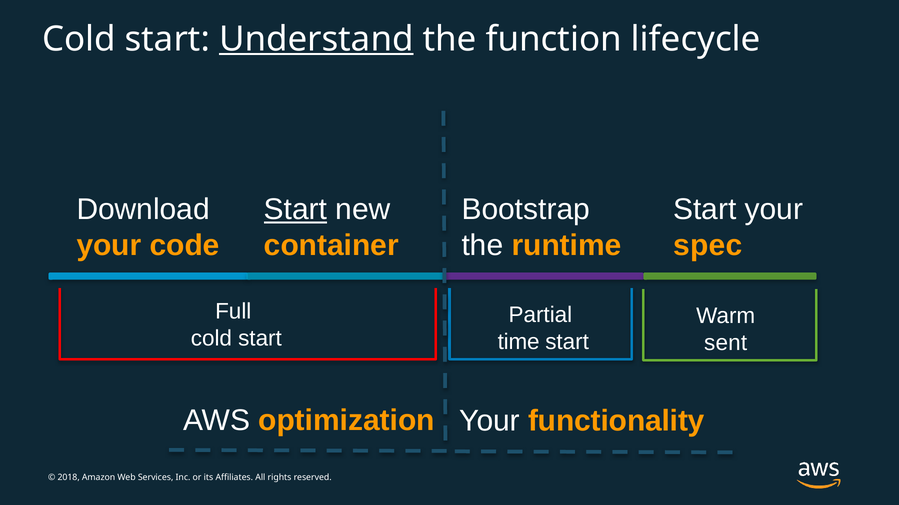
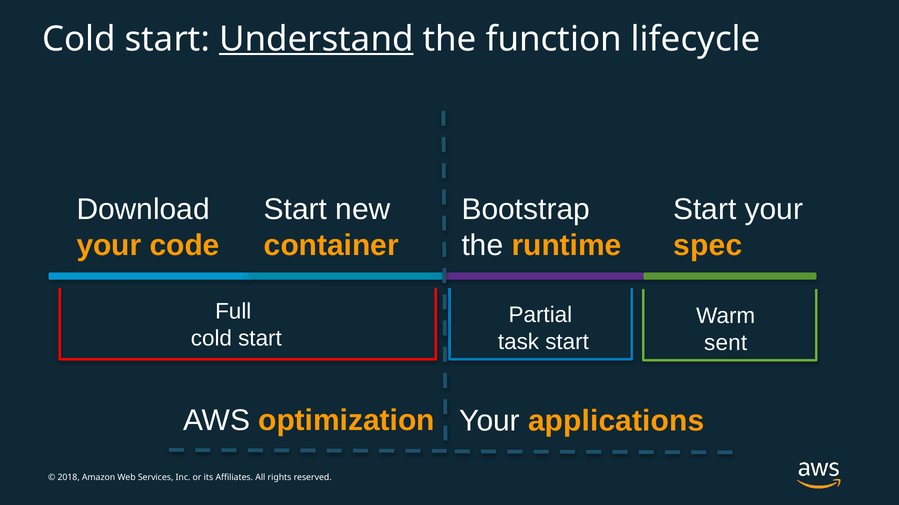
Start at (296, 210) underline: present -> none
time: time -> task
functionality: functionality -> applications
